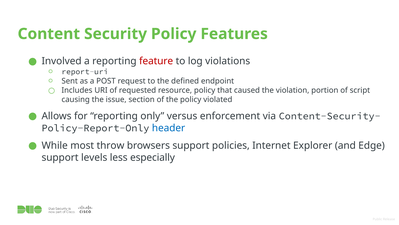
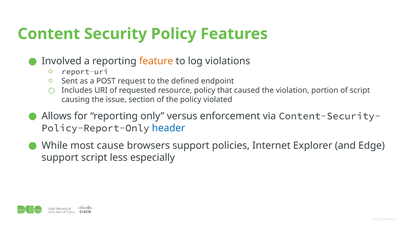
feature colour: red -> orange
throw: throw -> cause
support levels: levels -> script
